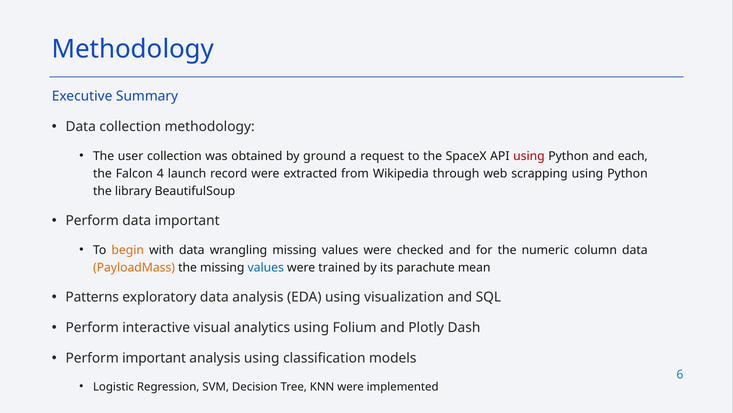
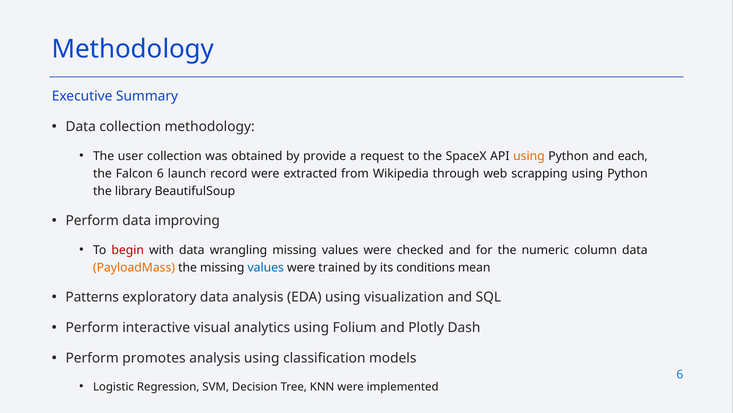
ground: ground -> provide
using at (529, 156) colour: red -> orange
Falcon 4: 4 -> 6
data important: important -> improving
begin colour: orange -> red
parachute: parachute -> conditions
Perform important: important -> promotes
